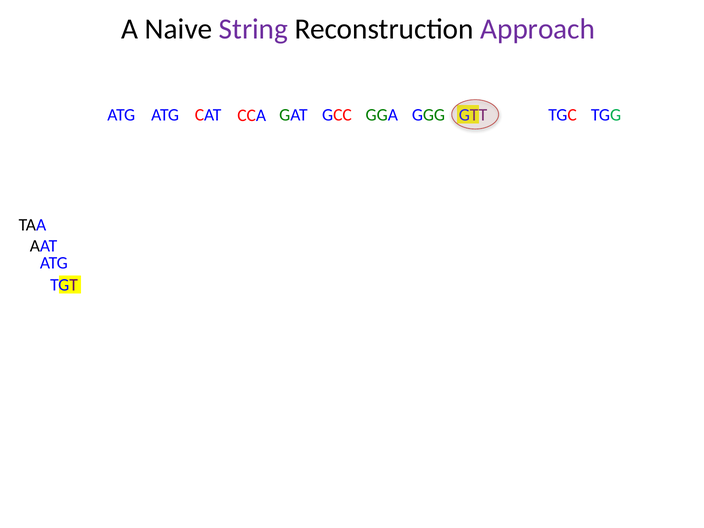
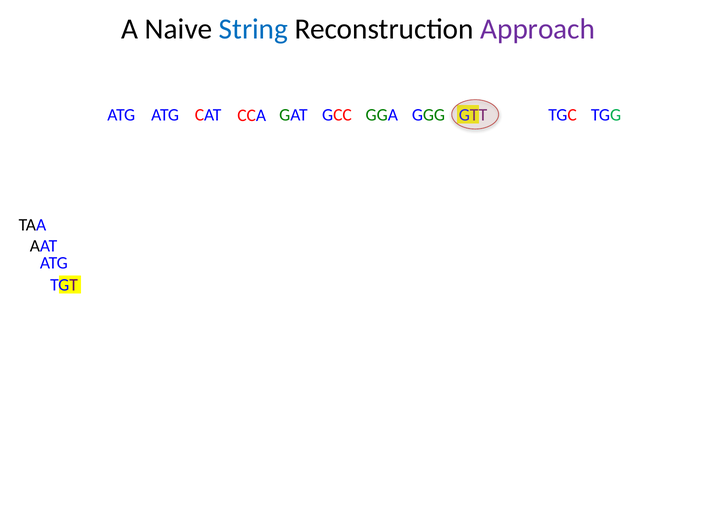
String colour: purple -> blue
